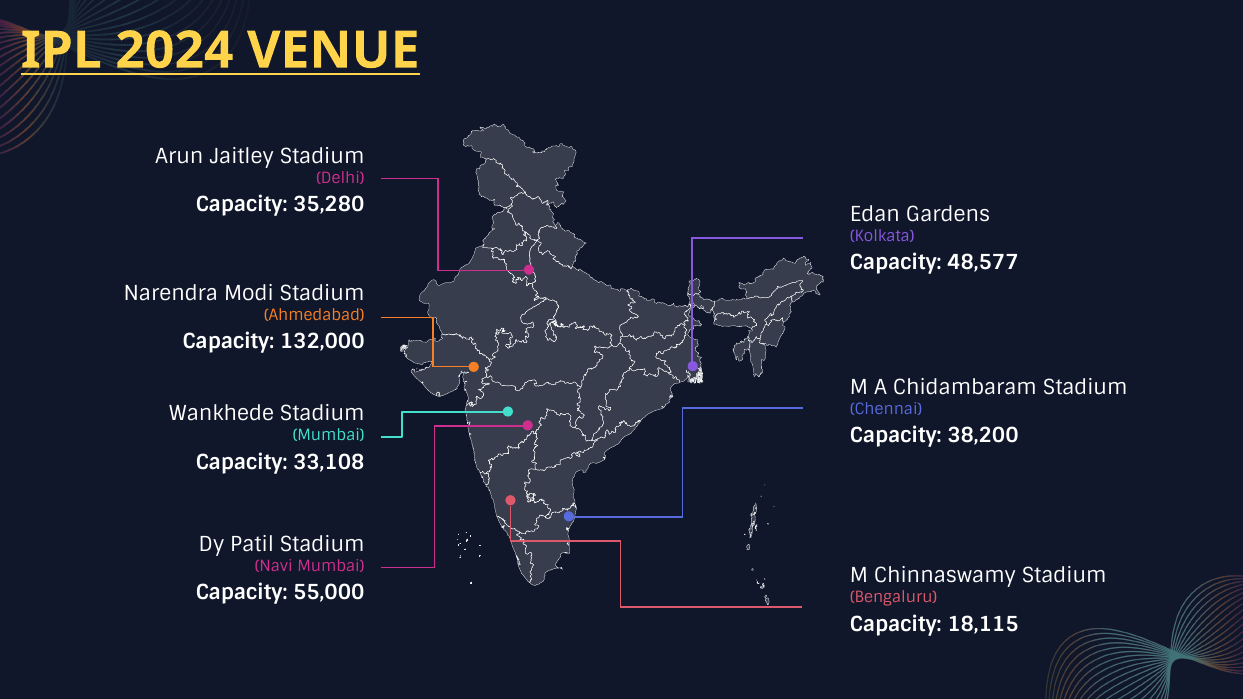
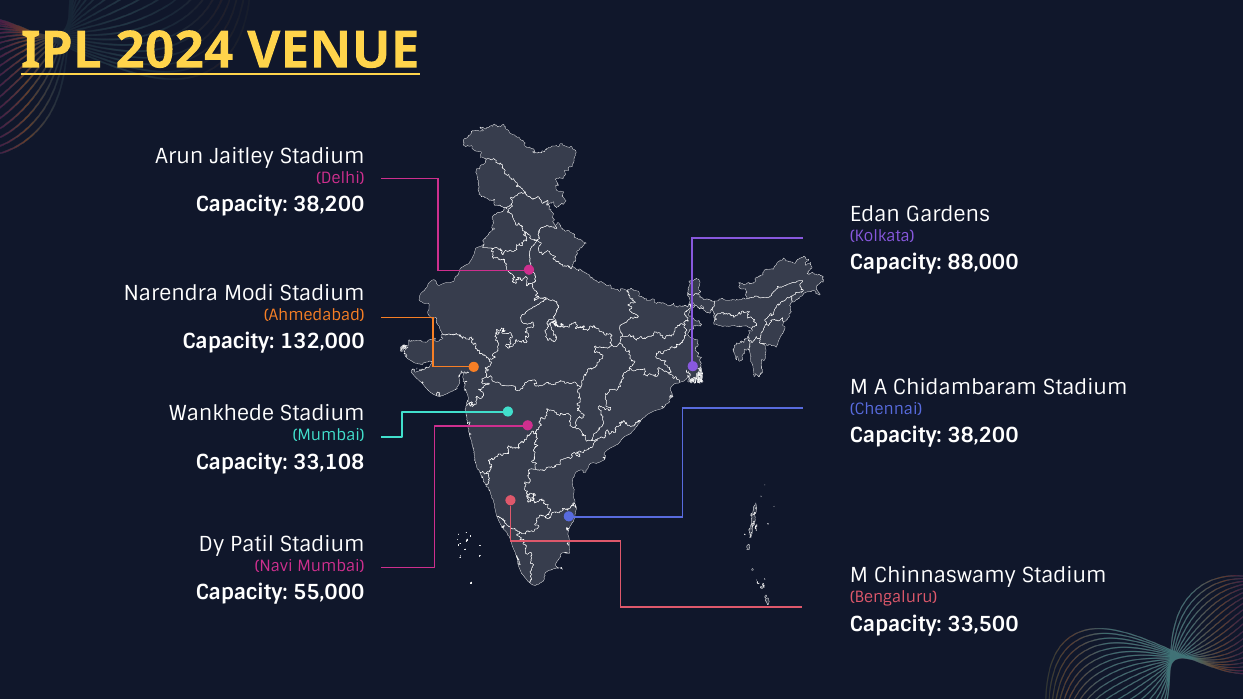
35,280 at (329, 205): 35,280 -> 38,200
48,577: 48,577 -> 88,000
18,115: 18,115 -> 33,500
